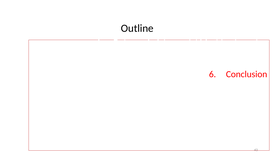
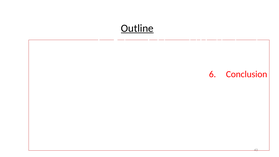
Outline underline: none -> present
